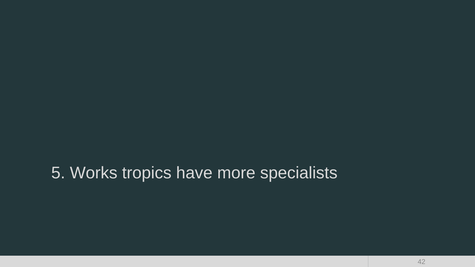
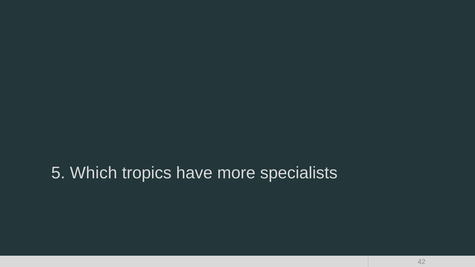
Works: Works -> Which
